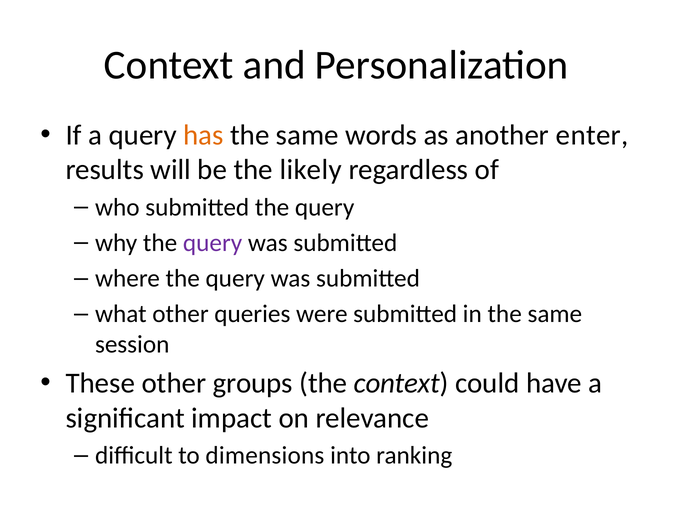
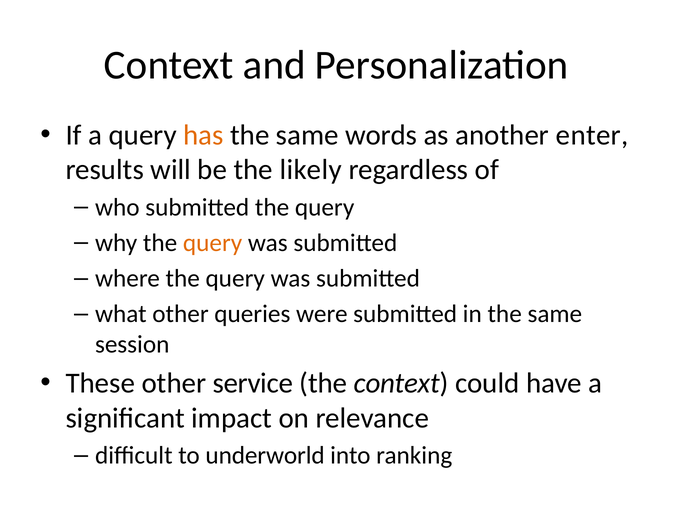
query at (213, 243) colour: purple -> orange
groups: groups -> service
dimensions: dimensions -> underworld
